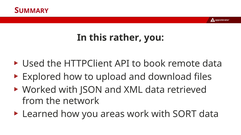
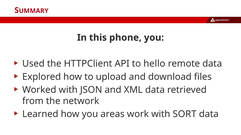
rather: rather -> phone
book: book -> hello
